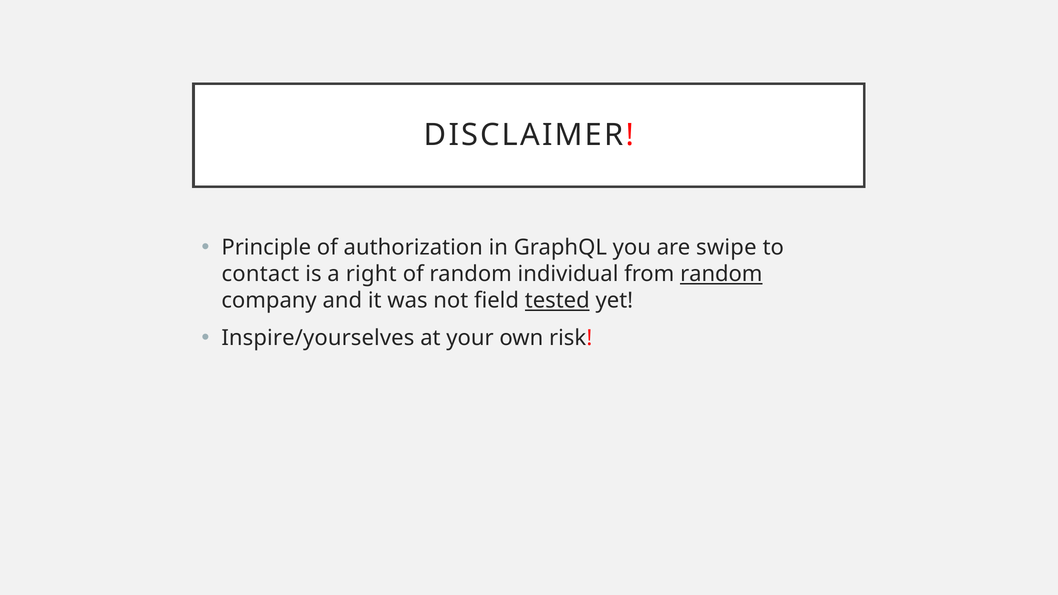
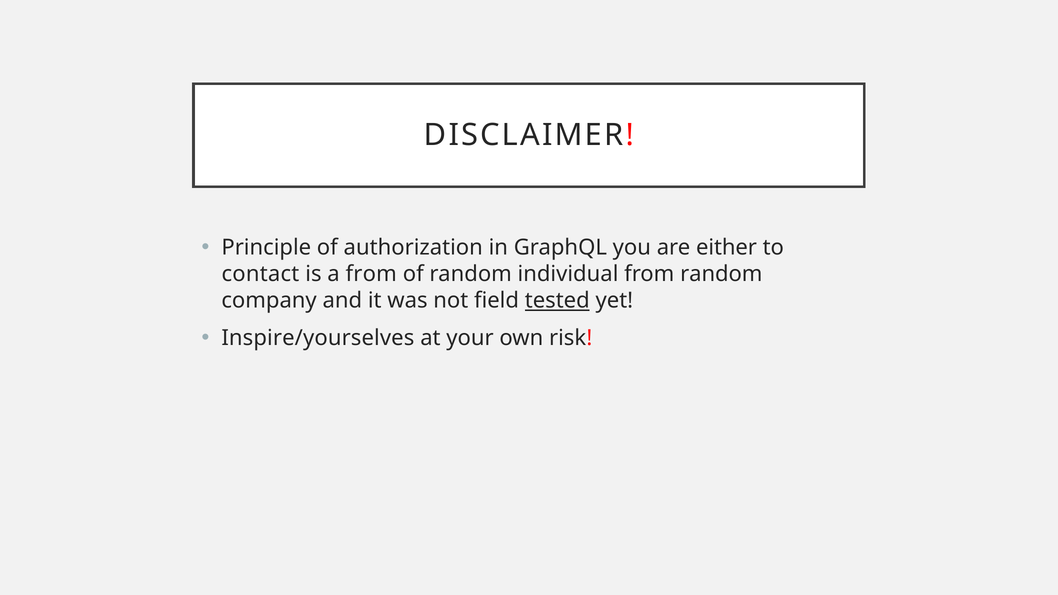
swipe: swipe -> either
a right: right -> from
random at (721, 274) underline: present -> none
